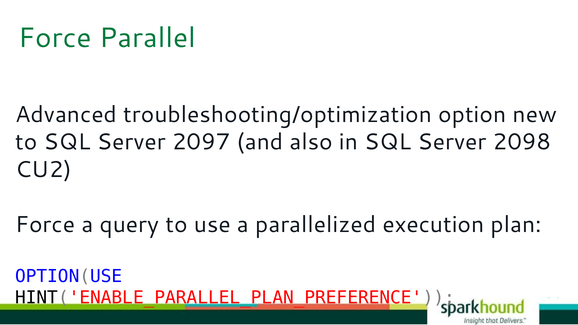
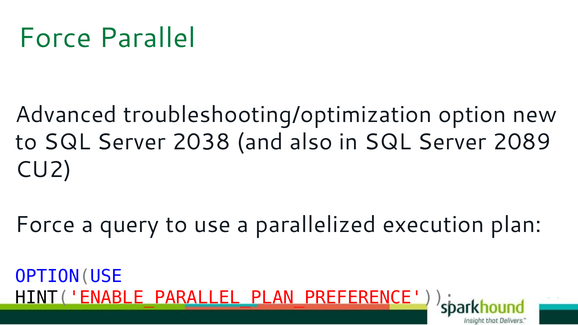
2097: 2097 -> 2038
2098: 2098 -> 2089
